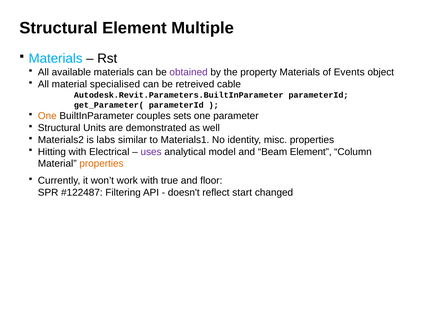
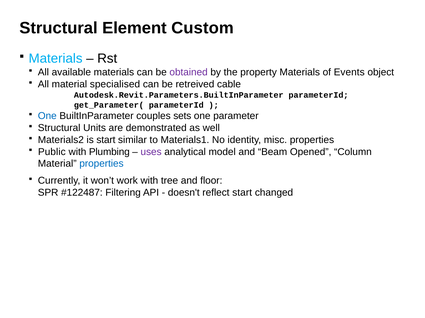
Multiple: Multiple -> Custom
One at (47, 116) colour: orange -> blue
is labs: labs -> start
Hitting: Hitting -> Public
Electrical: Electrical -> Plumbing
Beam Element: Element -> Opened
properties at (101, 164) colour: orange -> blue
true: true -> tree
